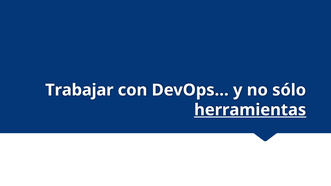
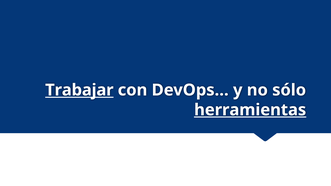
Trabajar underline: none -> present
